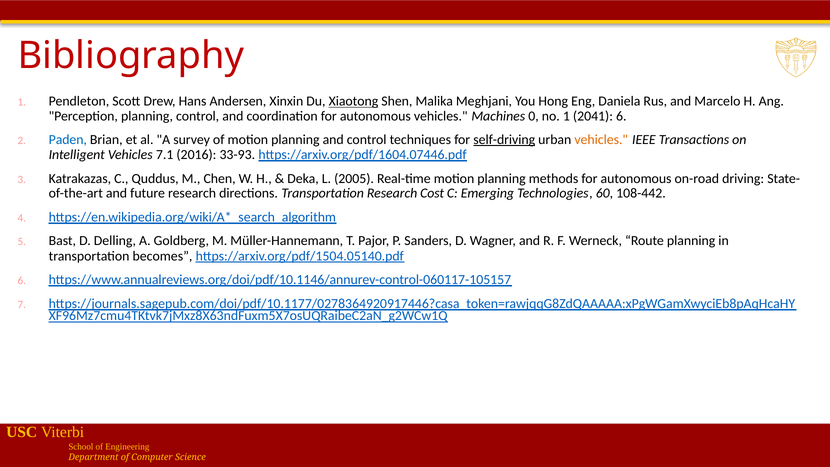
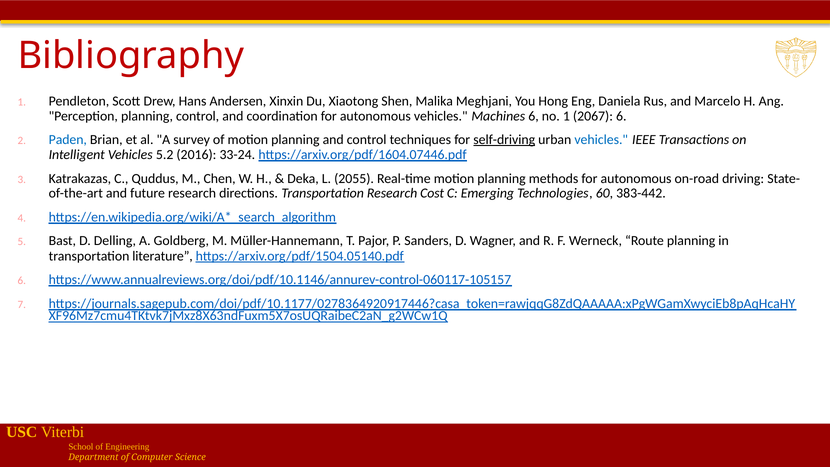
Xiaotong underline: present -> none
Machines 0: 0 -> 6
2041: 2041 -> 2067
vehicles at (601, 140) colour: orange -> blue
7.1: 7.1 -> 5.2
33-93: 33-93 -> 33-24
2005: 2005 -> 2055
108-442: 108-442 -> 383-442
becomes: becomes -> literature
